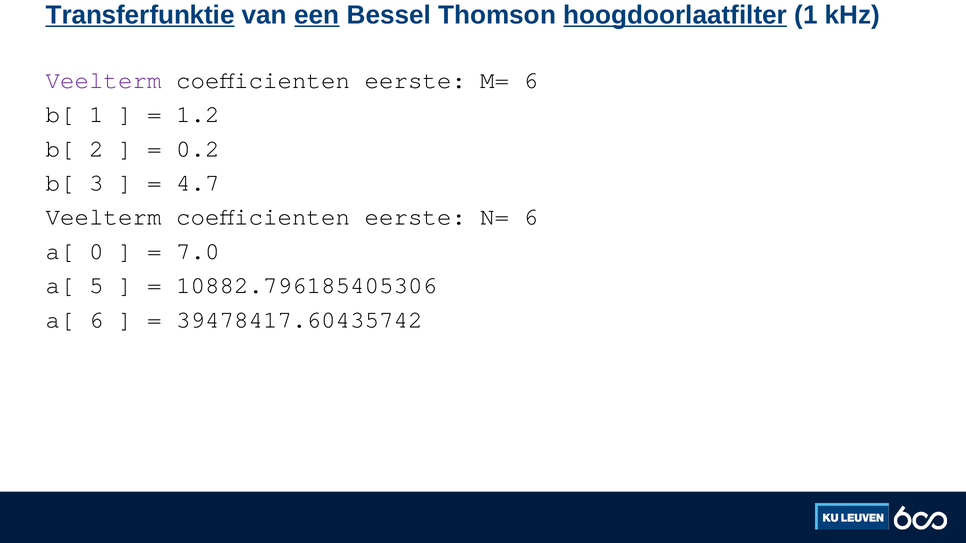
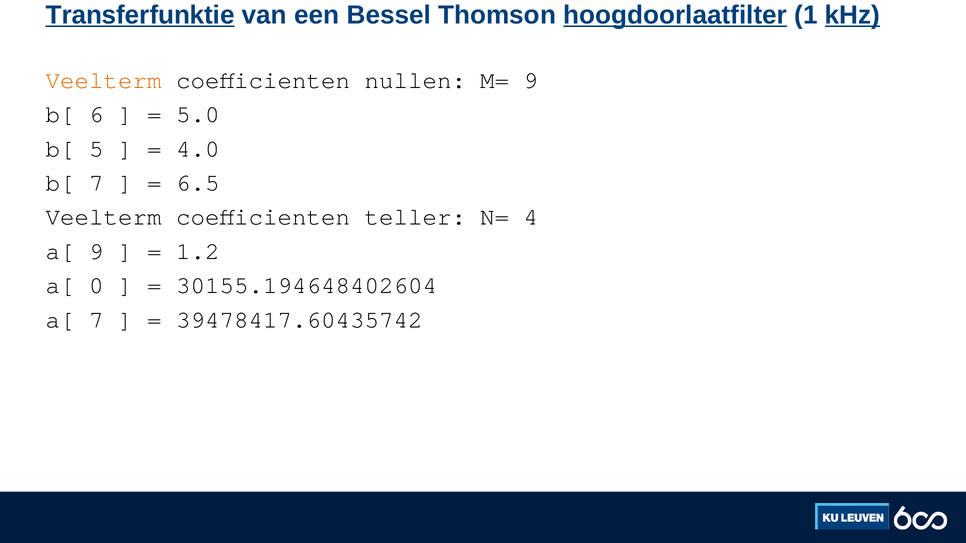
een underline: present -> none
kHz underline: none -> present
Veelterm at (104, 80) colour: purple -> orange
eerste at (415, 80): eerste -> nullen
M= 6: 6 -> 9
b[ 1: 1 -> 6
1.2: 1.2 -> 5.0
2: 2 -> 5
0.2: 0.2 -> 4.0
b[ 3: 3 -> 7
4.7: 4.7 -> 6.5
eerste at (415, 217): eerste -> teller
N= 6: 6 -> 4
a[ 0: 0 -> 9
7.0: 7.0 -> 1.2
5: 5 -> 0
10882.796185405306: 10882.796185405306 -> 30155.194648402604
a[ 6: 6 -> 7
